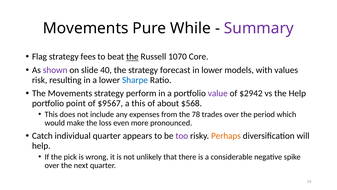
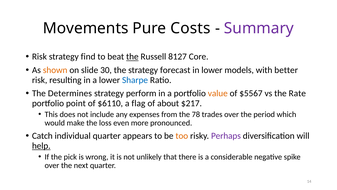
While: While -> Costs
Flag at (39, 57): Flag -> Risk
fees: fees -> find
1070: 1070 -> 8127
shown colour: purple -> orange
40: 40 -> 30
values: values -> better
The Movements: Movements -> Determines
value colour: purple -> orange
$2942: $2942 -> $5567
the Help: Help -> Rate
$9567: $9567 -> $6110
a this: this -> flag
$568: $568 -> $217
too colour: purple -> orange
Perhaps colour: orange -> purple
help at (41, 145) underline: none -> present
